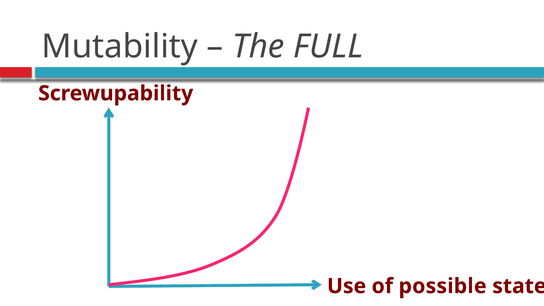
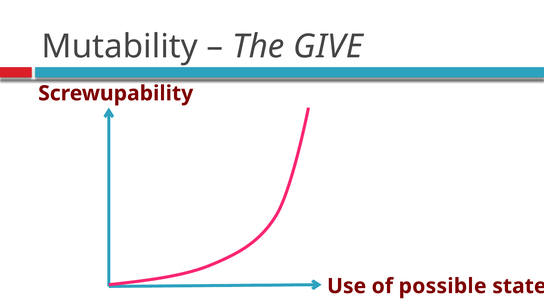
FULL: FULL -> GIVE
